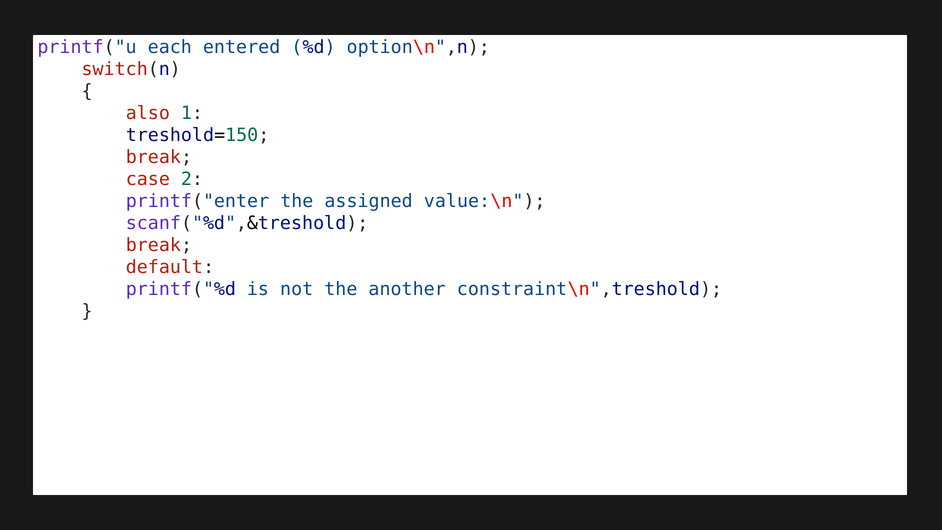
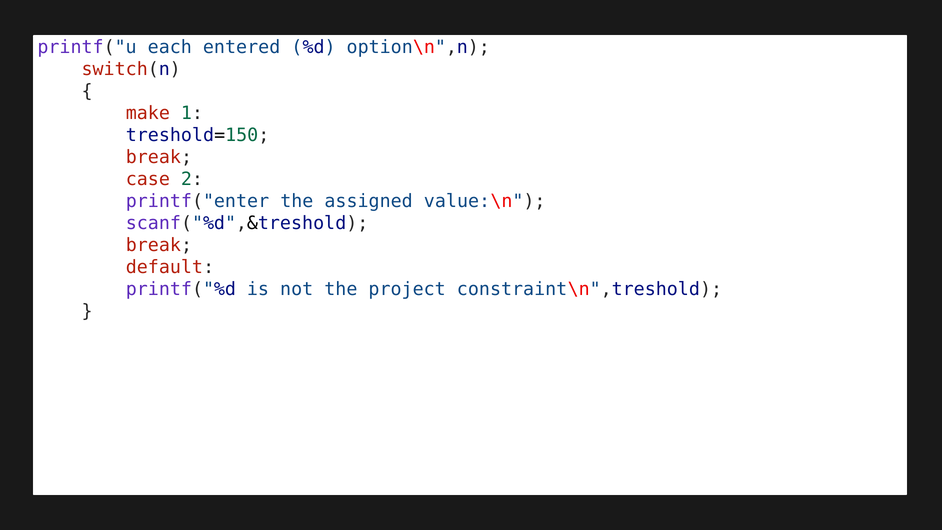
also: also -> make
another: another -> project
